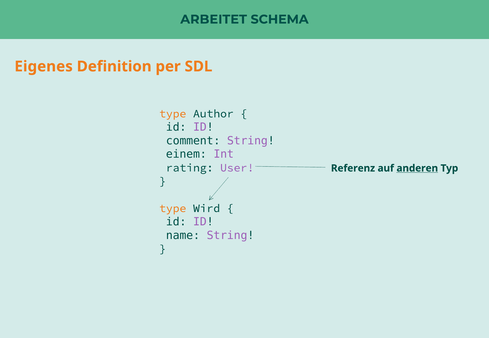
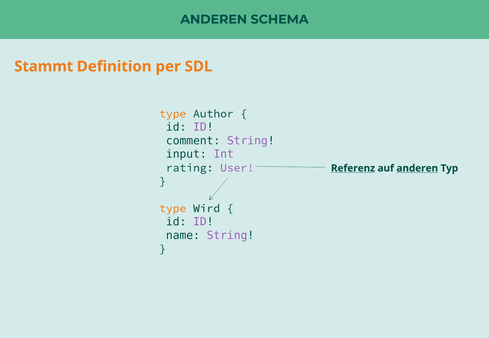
ARBEITET at (214, 19): ARBEITET -> ANDEREN
Eigenes: Eigenes -> Stammt
einem: einem -> input
Referenz underline: none -> present
